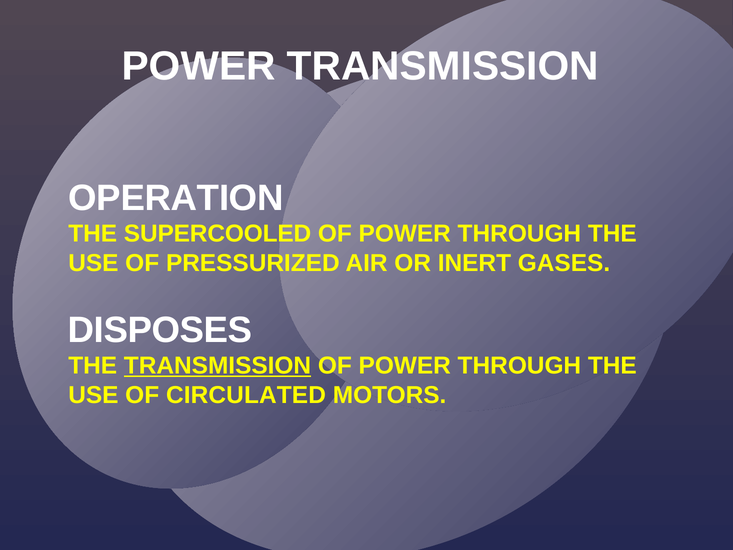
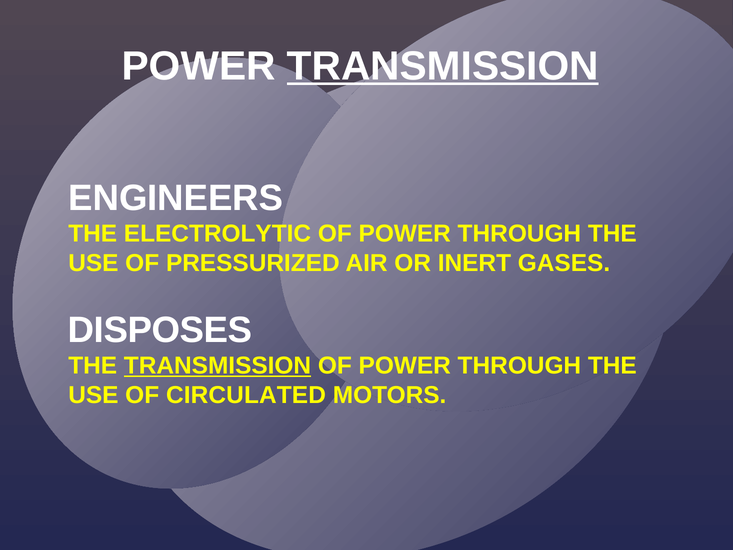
TRANSMISSION at (443, 66) underline: none -> present
OPERATION: OPERATION -> ENGINEERS
SUPERCOOLED: SUPERCOOLED -> ELECTROLYTIC
